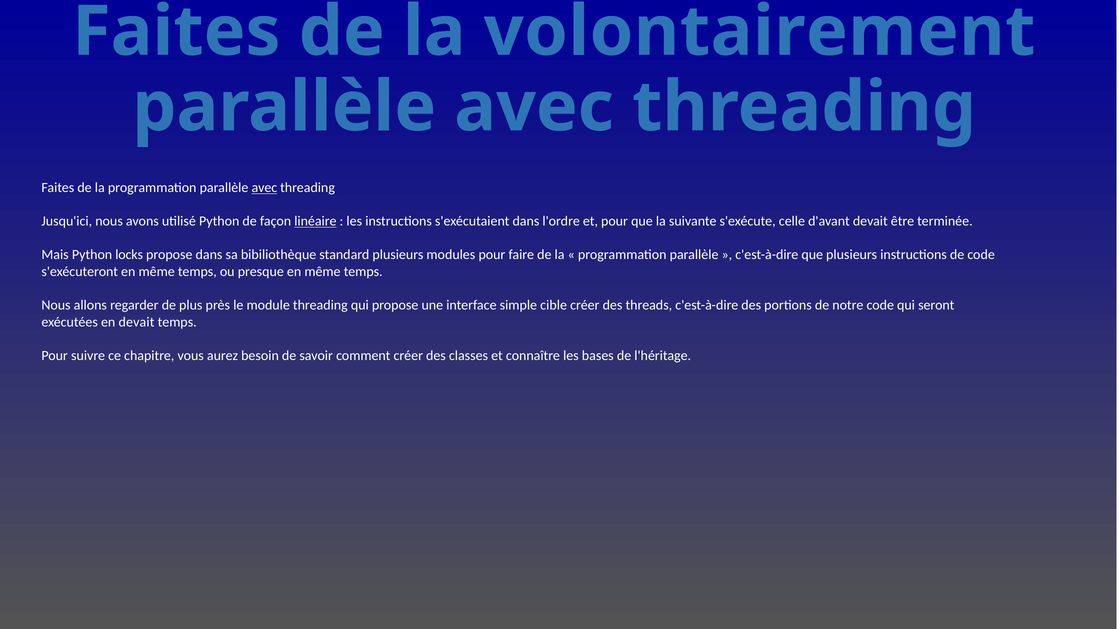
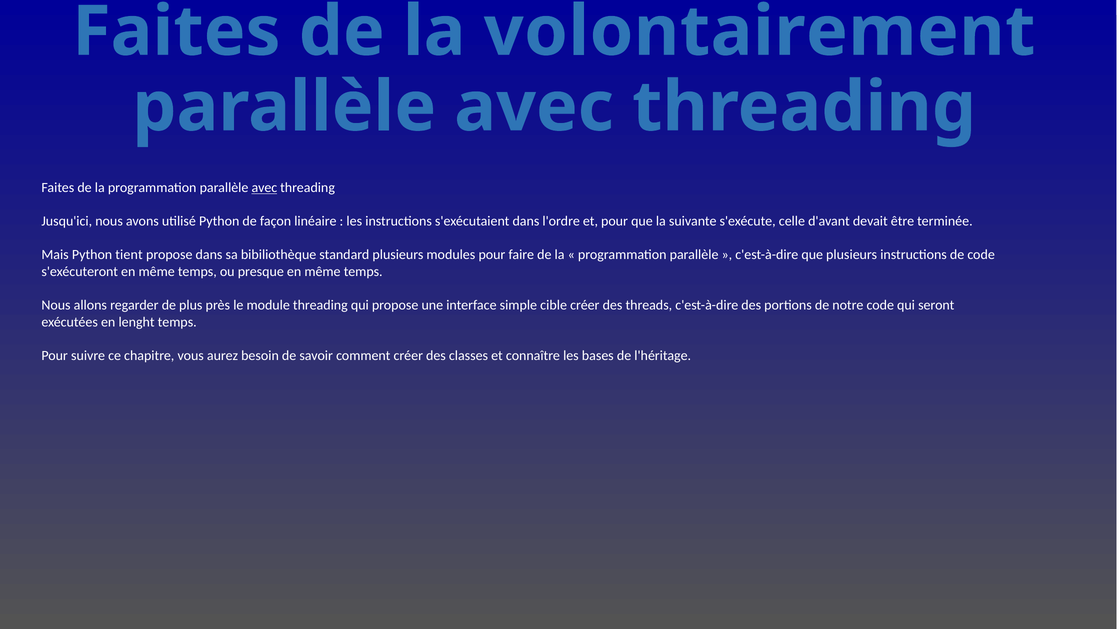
linéaire underline: present -> none
locks: locks -> tient
en devait: devait -> lenght
